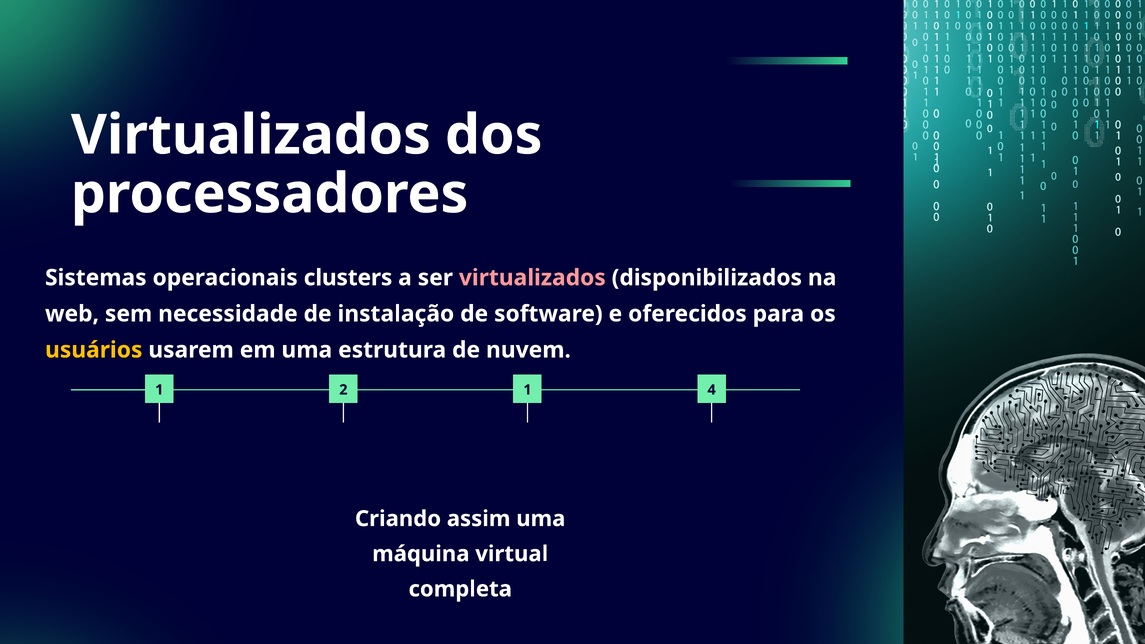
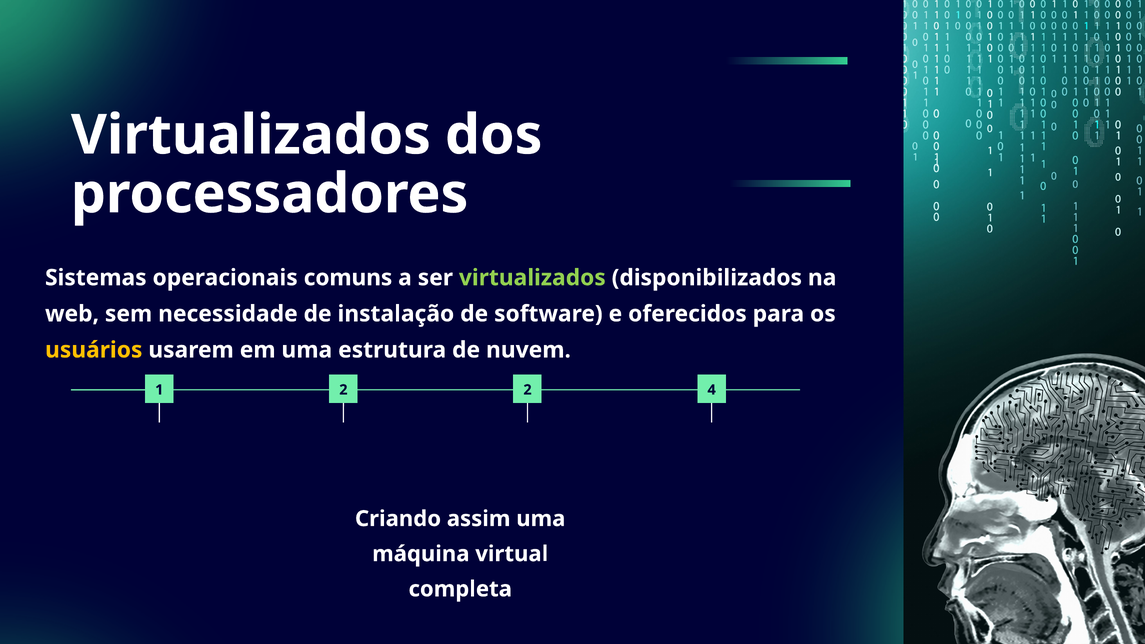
clusters: clusters -> comuns
virtualizados at (532, 278) colour: pink -> light green
2 1: 1 -> 2
